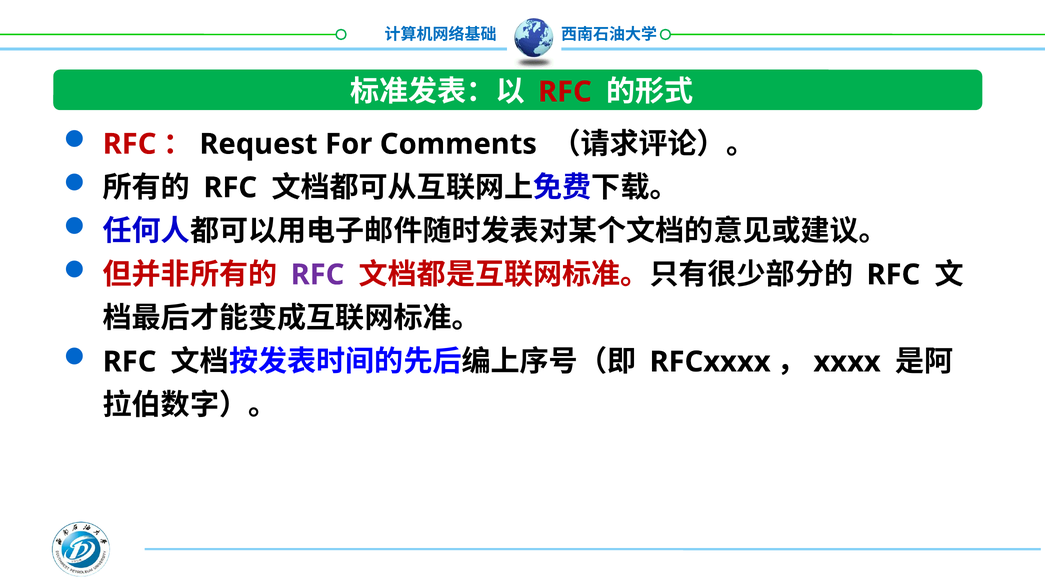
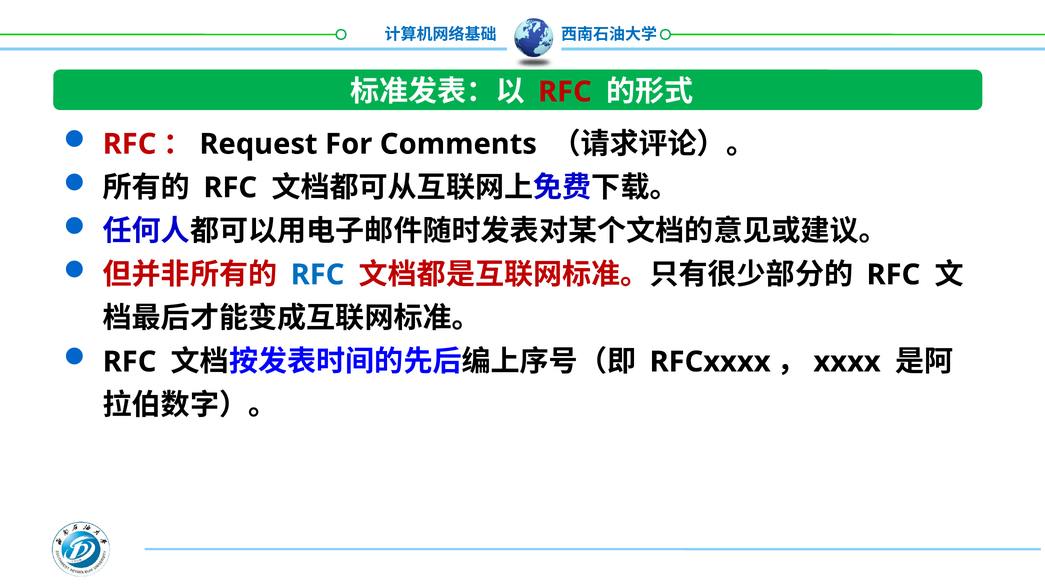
RFC at (317, 275) colour: purple -> blue
